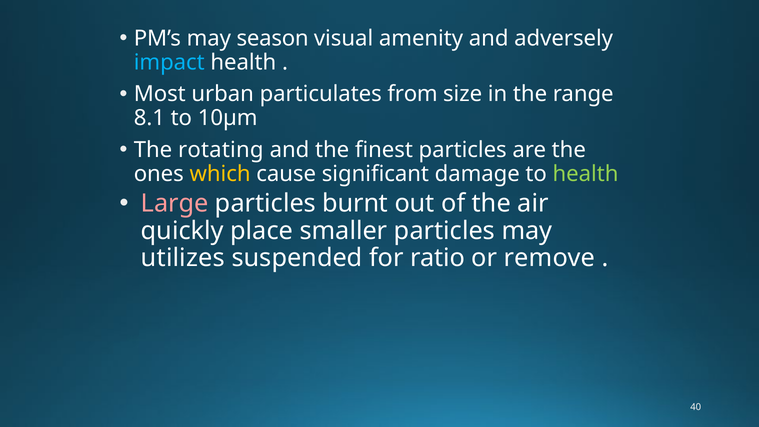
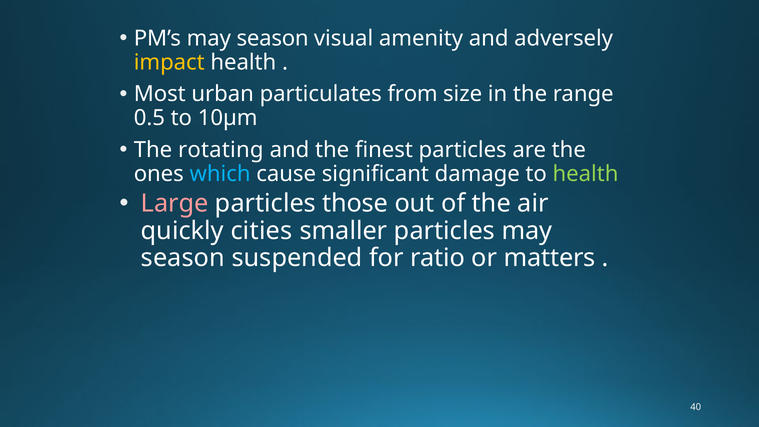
impact colour: light blue -> yellow
8.1: 8.1 -> 0.5
which colour: yellow -> light blue
burnt: burnt -> those
place: place -> cities
utilizes at (183, 258): utilizes -> season
remove: remove -> matters
